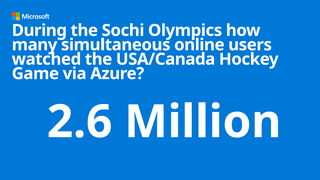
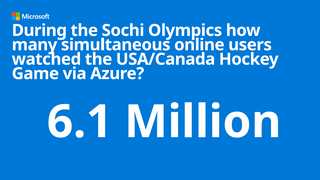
2.6: 2.6 -> 6.1
